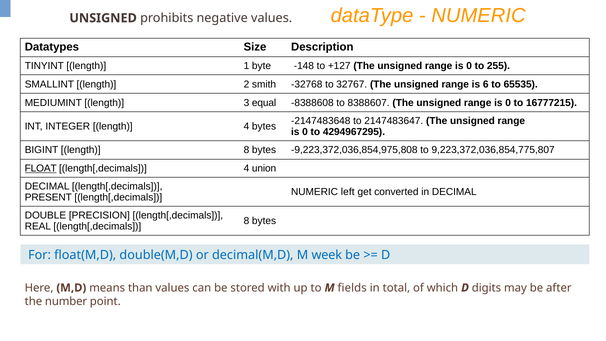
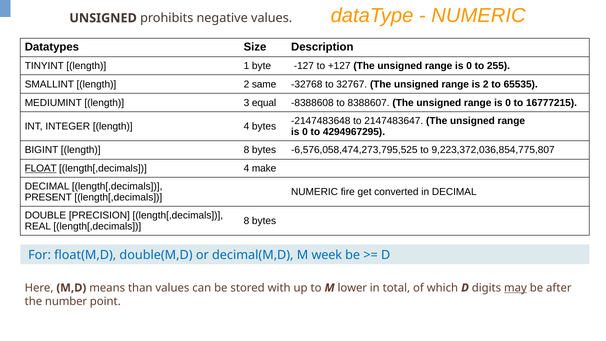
-148: -148 -> -127
smith: smith -> same
is 6: 6 -> 2
-9,223,372,036,854,975,808: -9,223,372,036,854,975,808 -> -6,576,058,474,273,795,525
union: union -> make
left: left -> fire
fields: fields -> lower
may underline: none -> present
